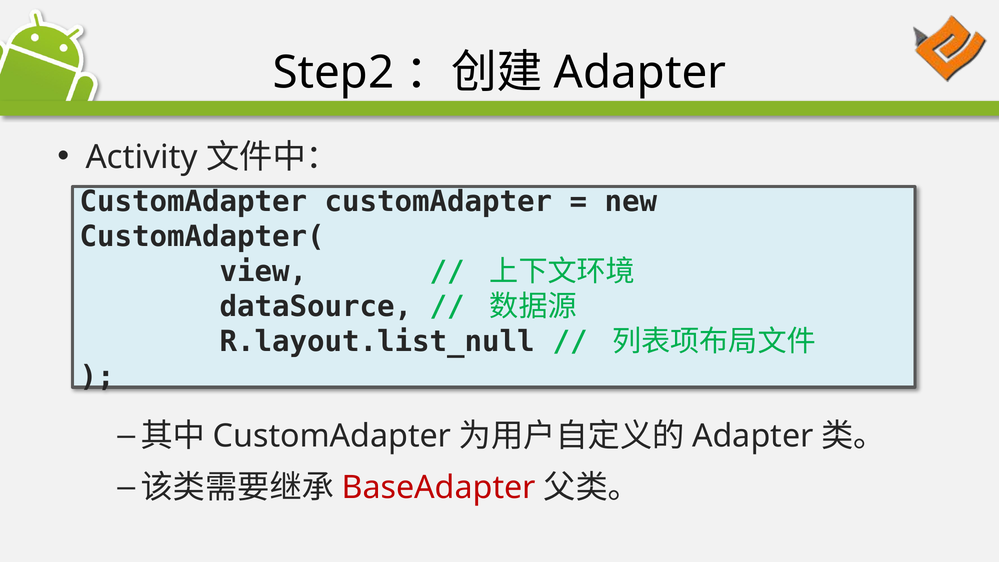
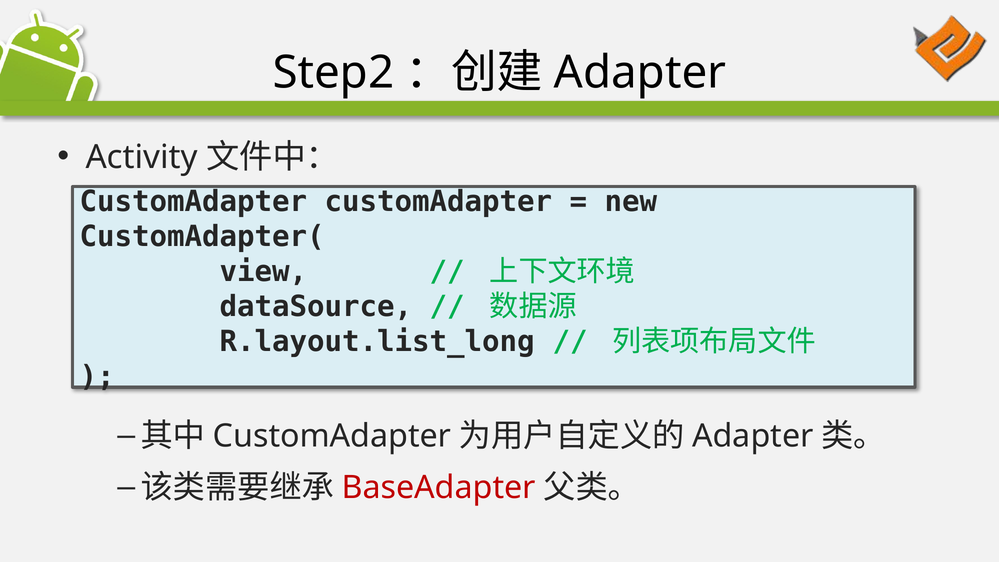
R.layout.list_null: R.layout.list_null -> R.layout.list_long
